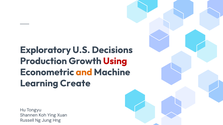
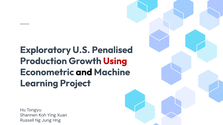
Decisions: Decisions -> Penalised
and colour: orange -> black
Create: Create -> Project
